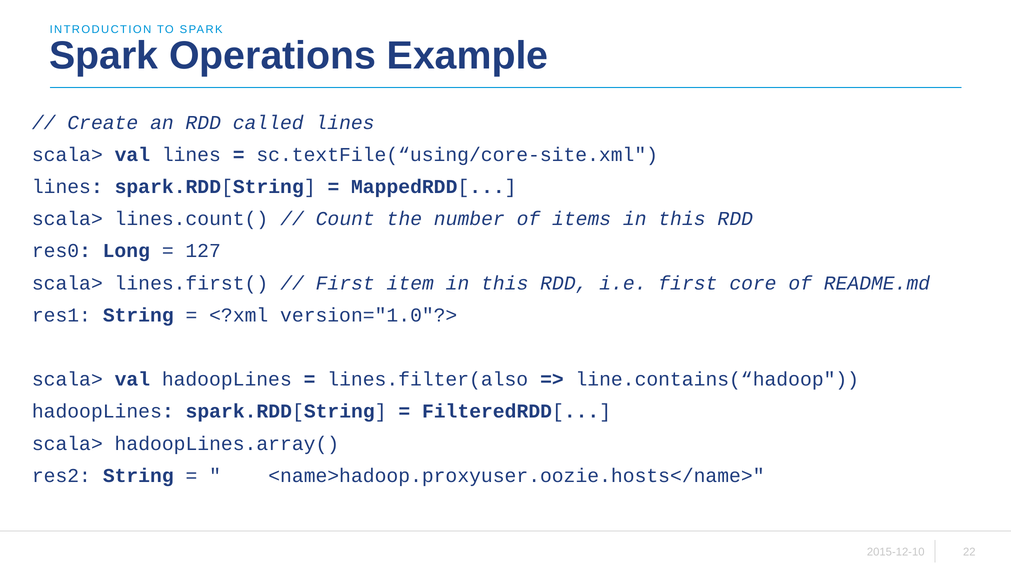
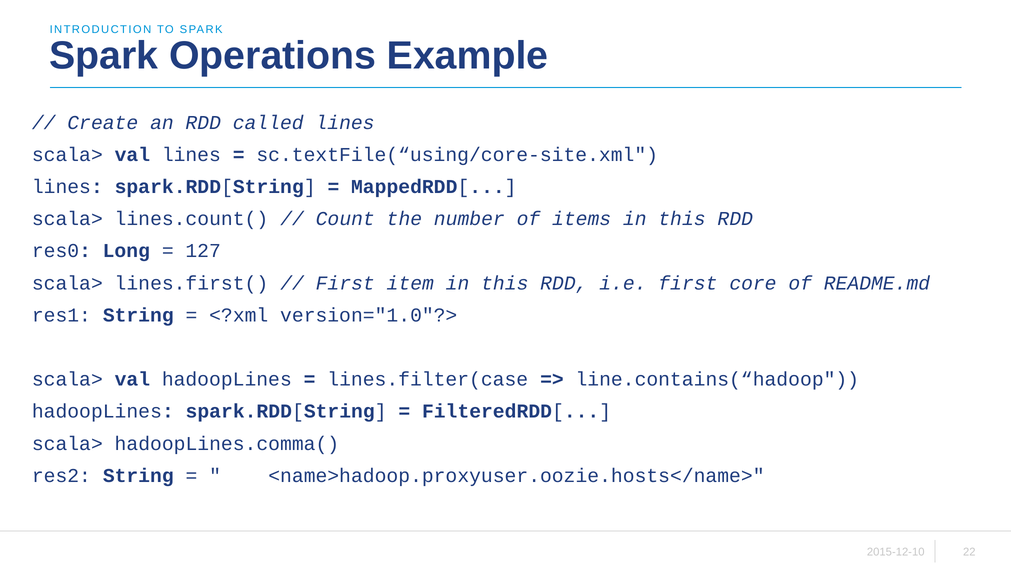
lines.filter(also: lines.filter(also -> lines.filter(case
hadoopLines.array(: hadoopLines.array( -> hadoopLines.comma(
